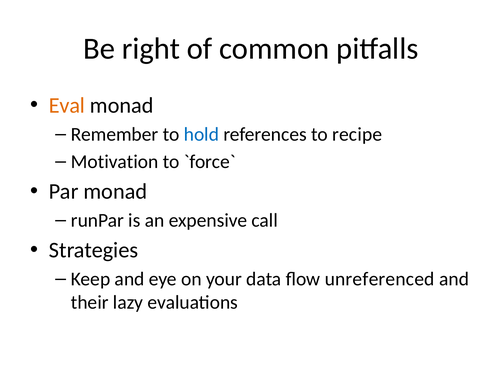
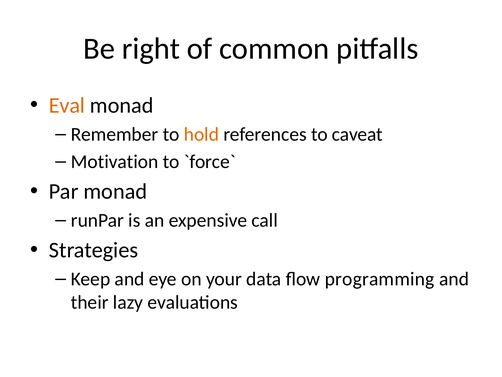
hold colour: blue -> orange
recipe: recipe -> caveat
unreferenced: unreferenced -> programming
